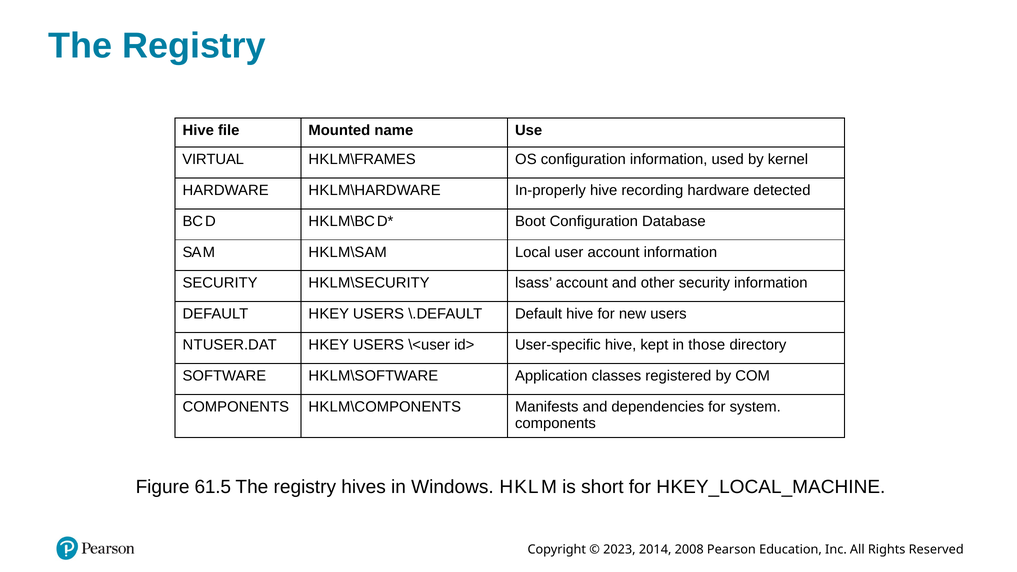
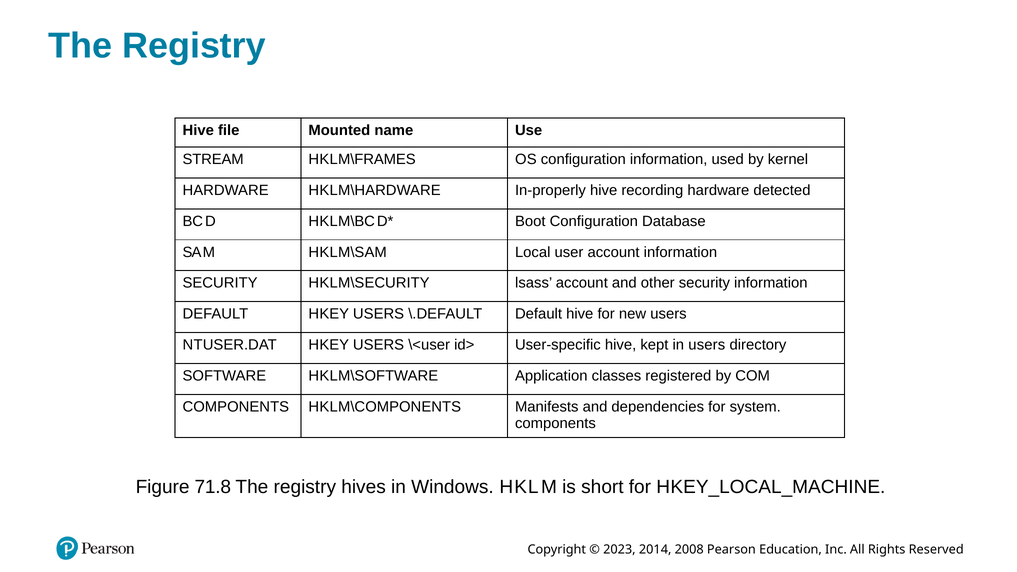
VIRTUAL: VIRTUAL -> STREAM
in those: those -> users
61.5: 61.5 -> 71.8
